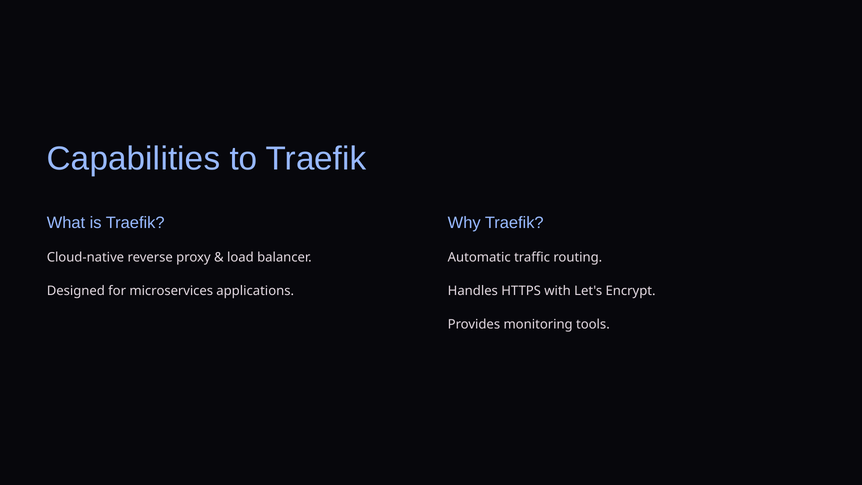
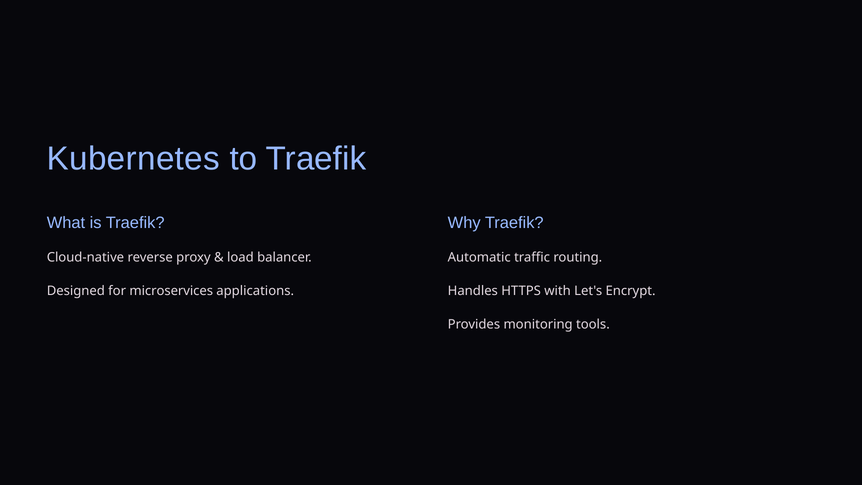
Capabilities: Capabilities -> Kubernetes
